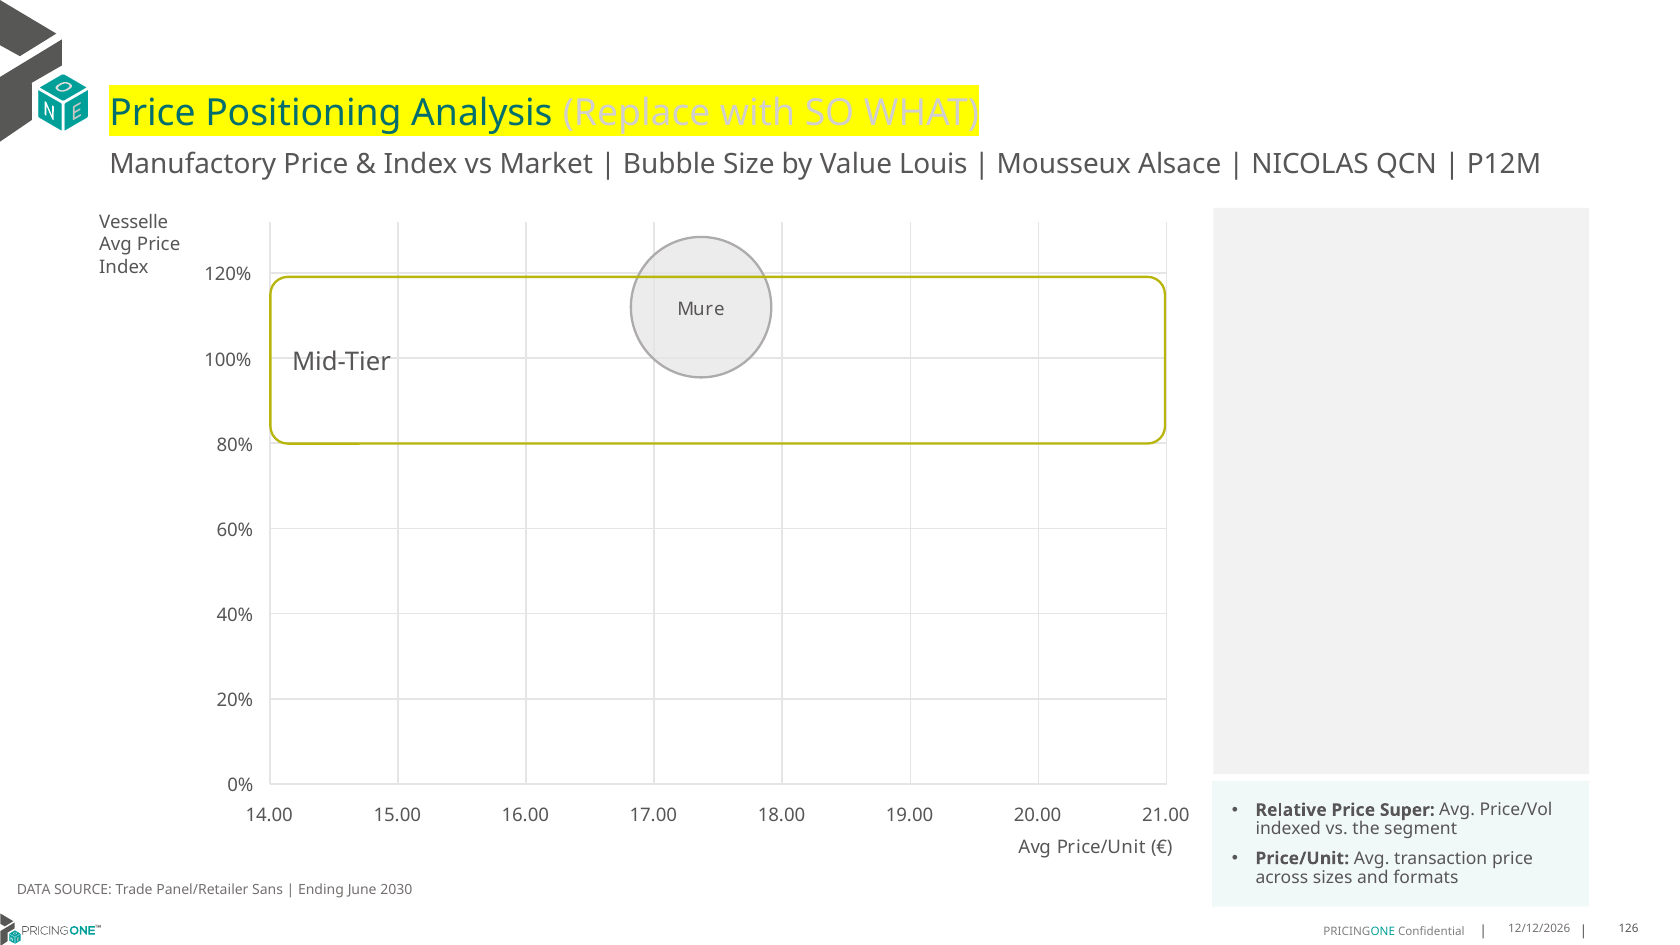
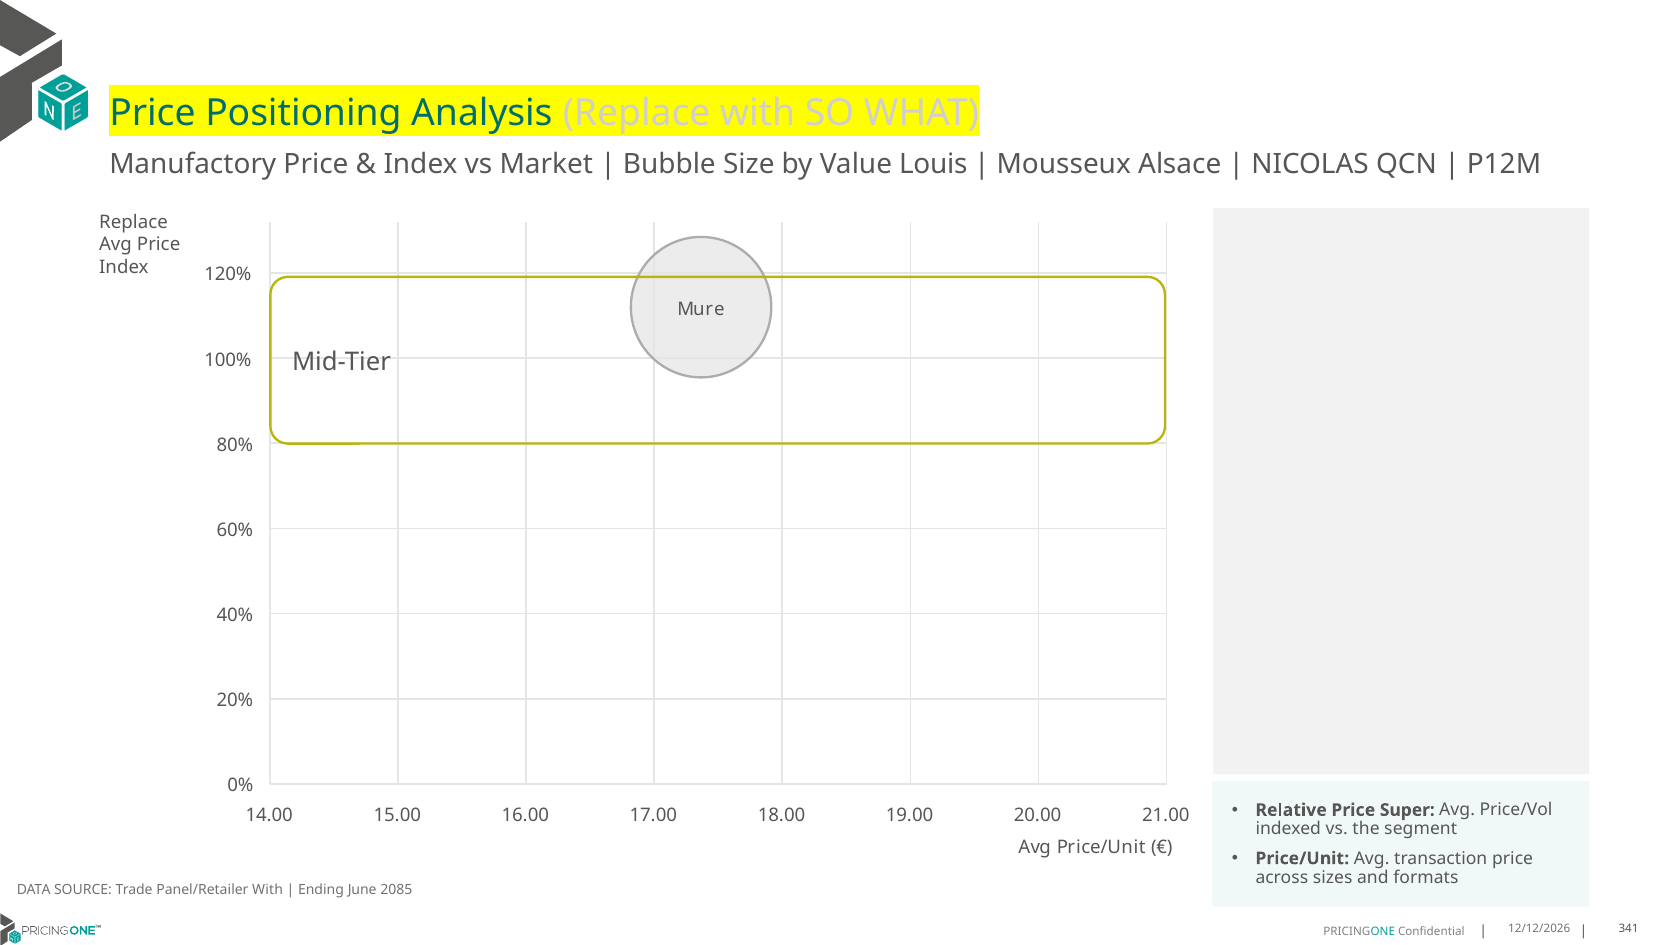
Vesselle at (134, 222): Vesselle -> Replace
Panel/Retailer Sans: Sans -> With
2030: 2030 -> 2085
126: 126 -> 341
